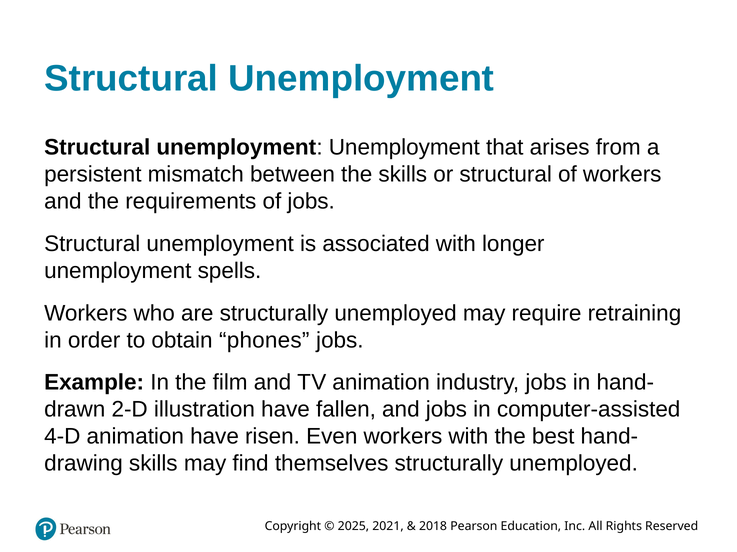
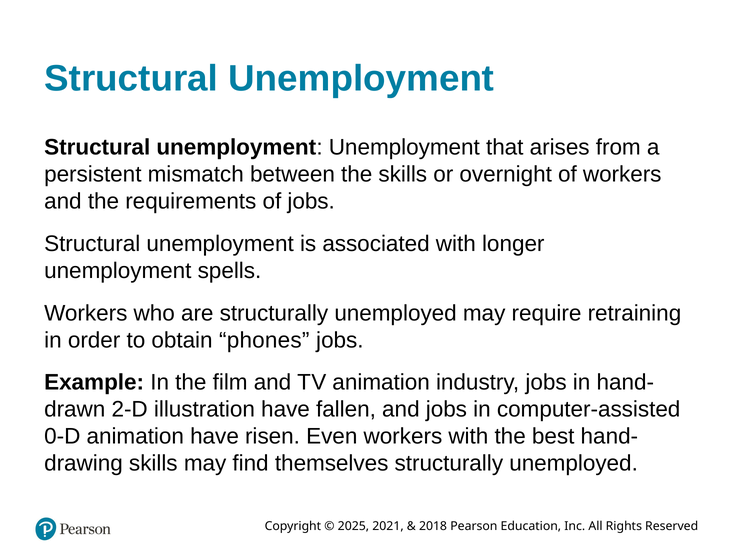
or structural: structural -> overnight
4-D: 4-D -> 0-D
